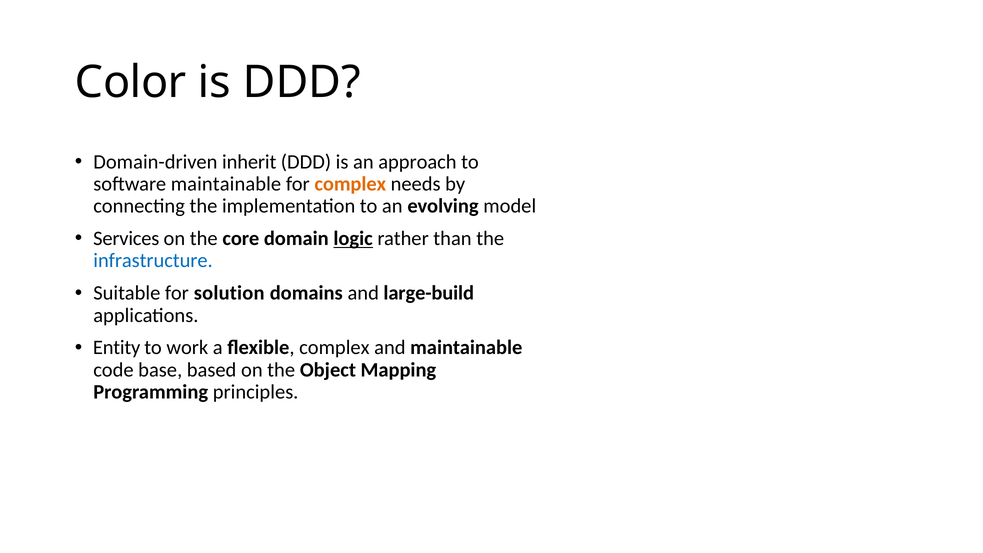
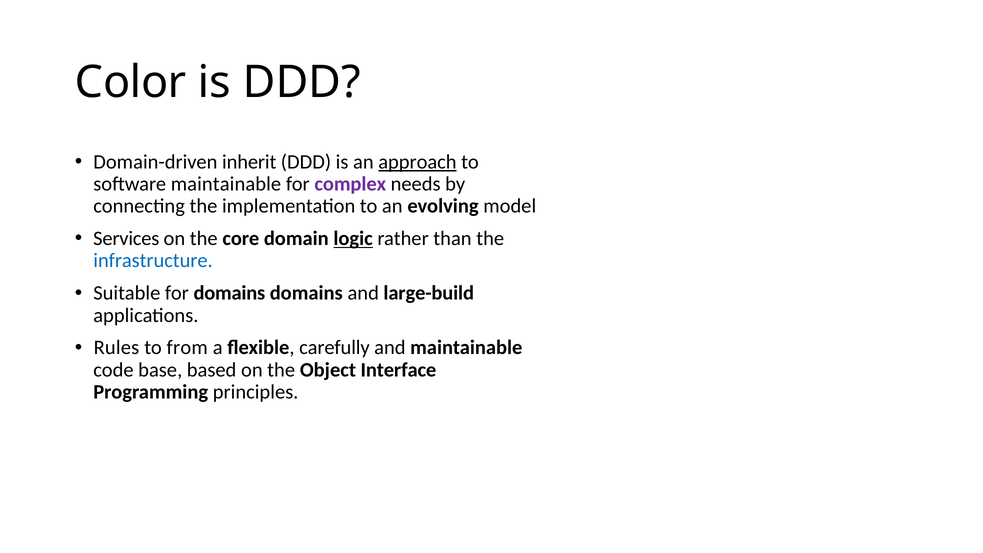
approach underline: none -> present
complex at (350, 184) colour: orange -> purple
for solution: solution -> domains
Entity: Entity -> Rules
work: work -> from
flexible complex: complex -> carefully
Mapping: Mapping -> Interface
